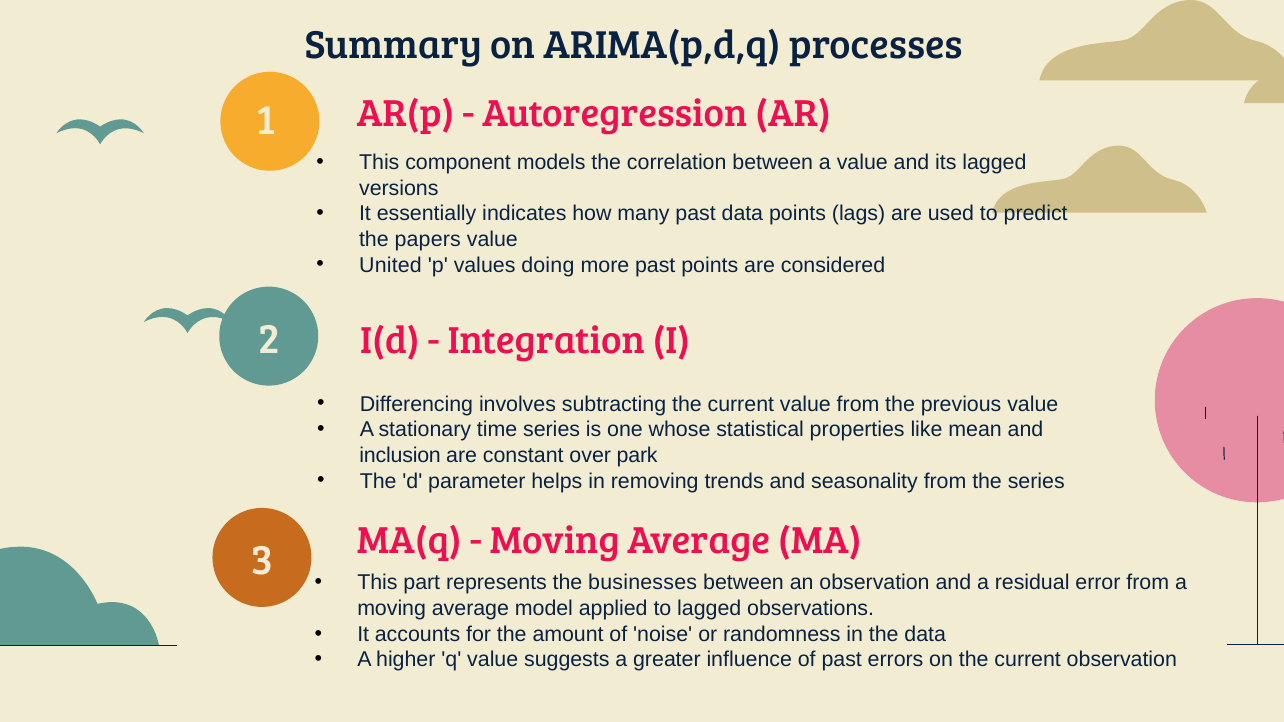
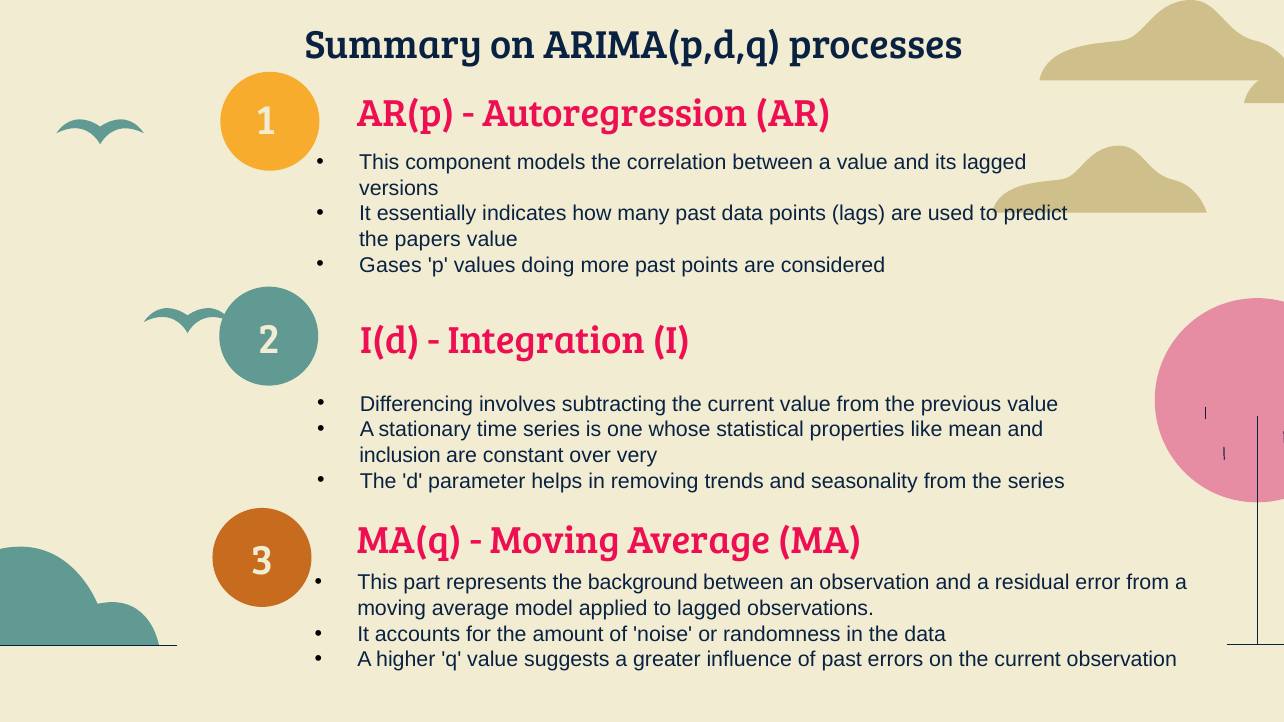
United: United -> Gases
park: park -> very
businesses: businesses -> background
